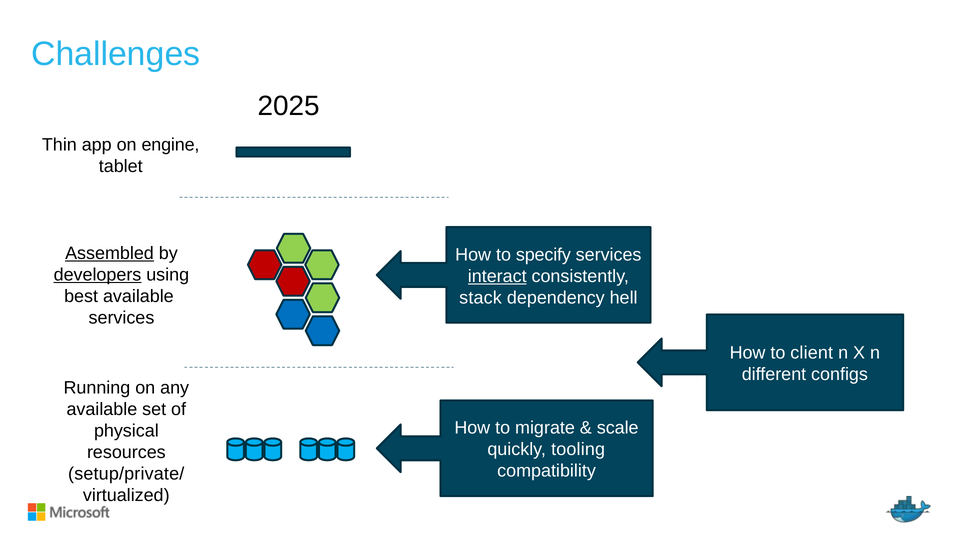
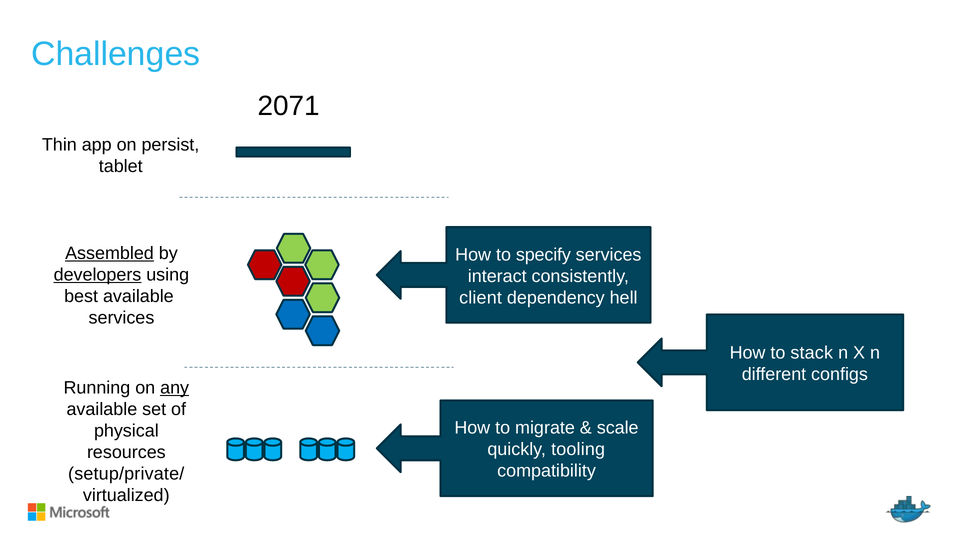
2025: 2025 -> 2071
engine: engine -> persist
interact underline: present -> none
stack: stack -> client
client: client -> stack
any underline: none -> present
